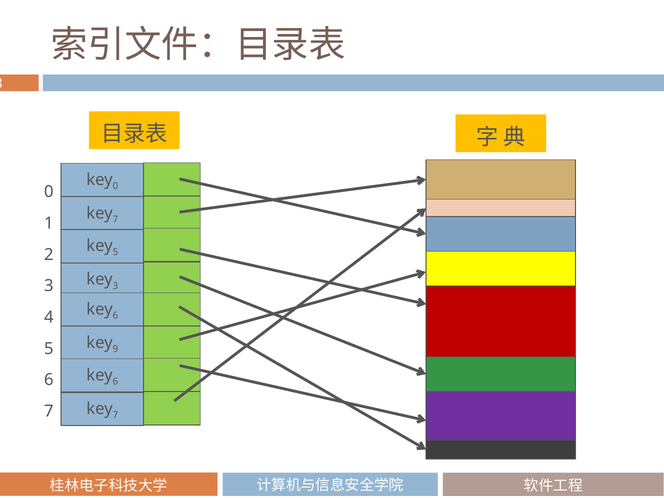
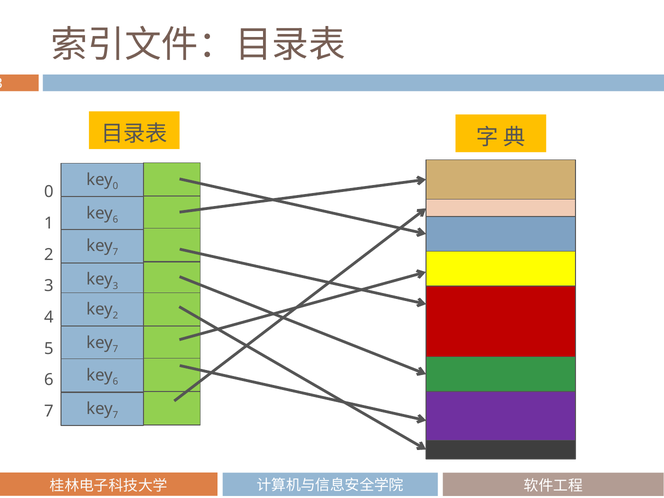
7 at (115, 220): 7 -> 6
5 at (115, 252): 5 -> 7
6 at (115, 315): 6 -> 2
9 at (115, 349): 9 -> 7
